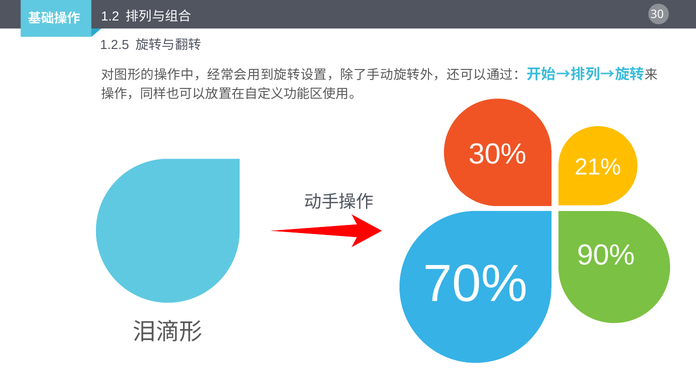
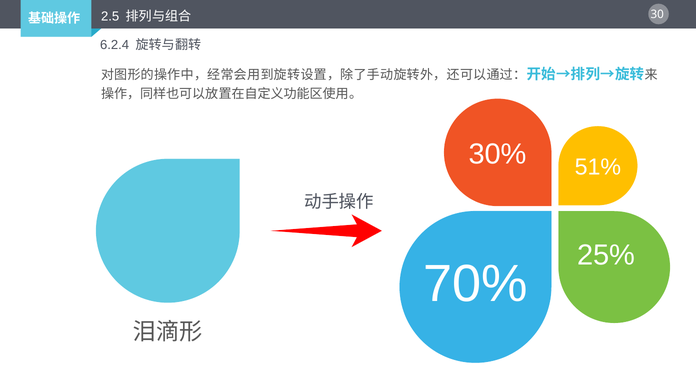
1.2: 1.2 -> 2.5
1.2.5: 1.2.5 -> 6.2.4
21%: 21% -> 51%
90%: 90% -> 25%
